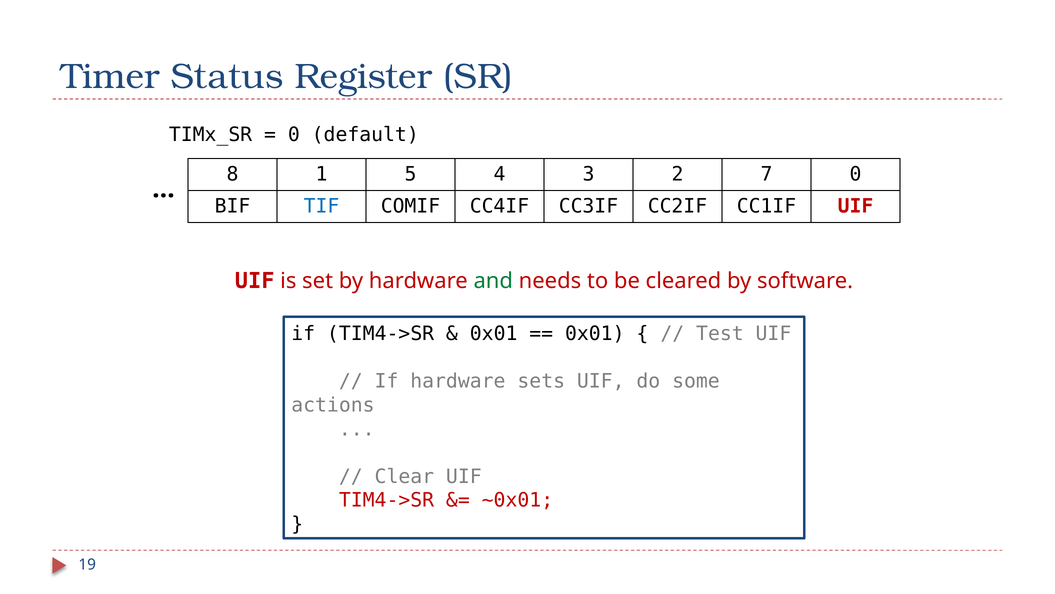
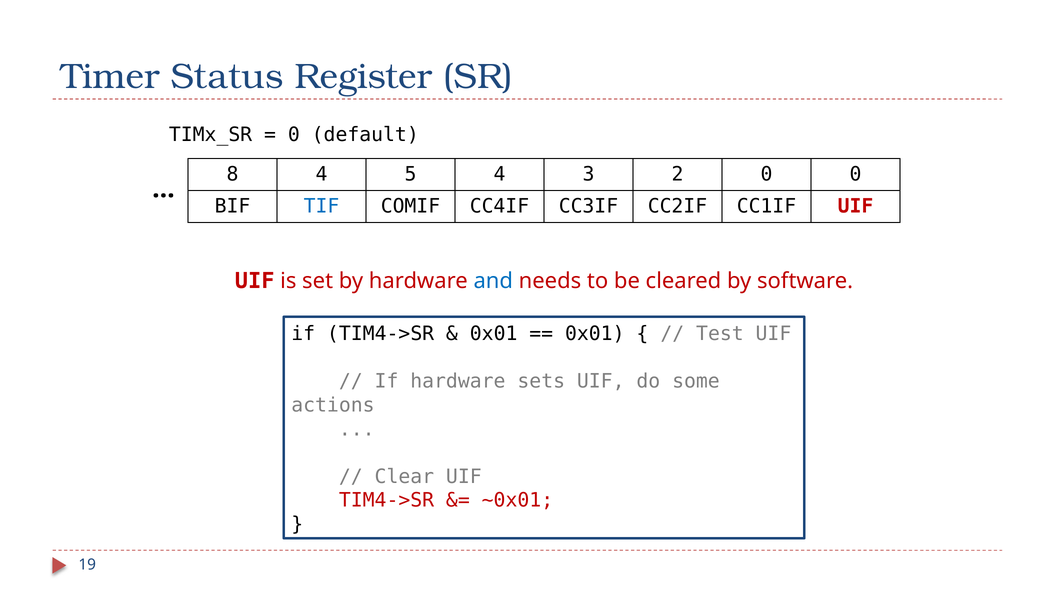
8 1: 1 -> 4
2 7: 7 -> 0
and colour: green -> blue
